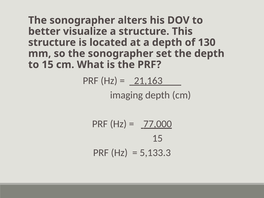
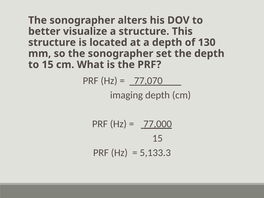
21,163: 21,163 -> 77,070
